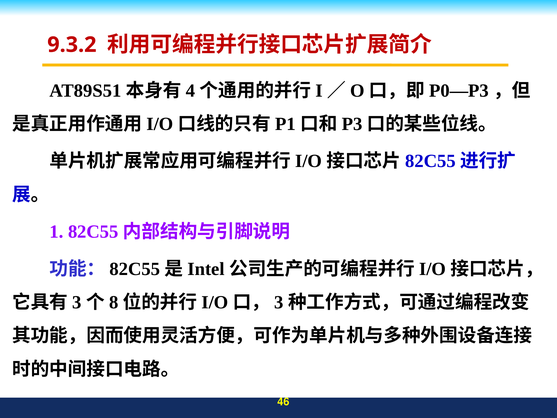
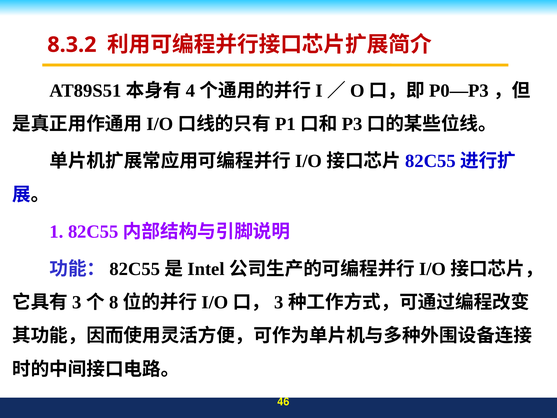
9.3.2: 9.3.2 -> 8.3.2
